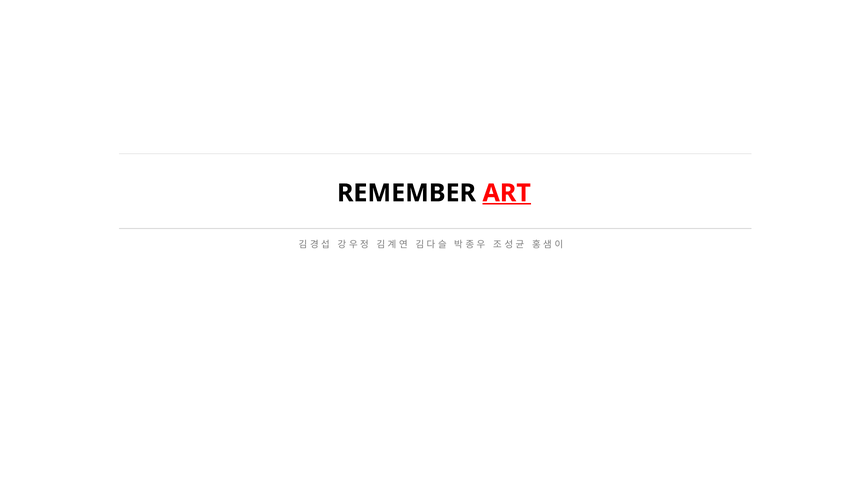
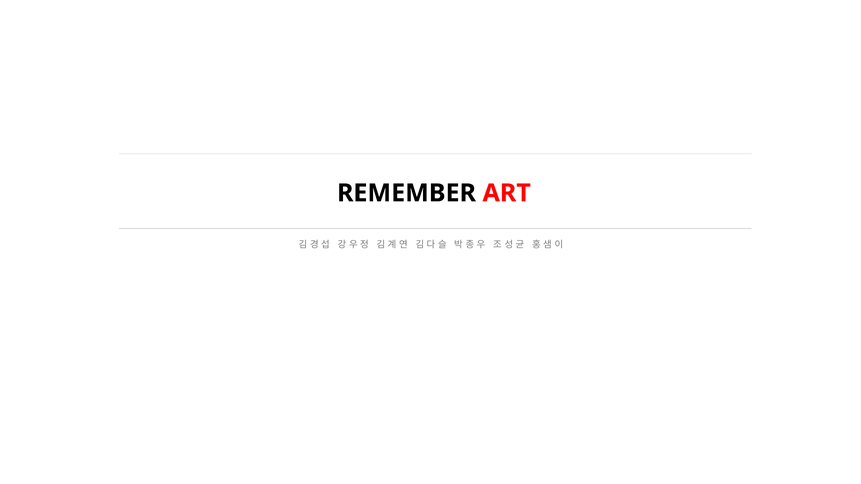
ART underline: present -> none
